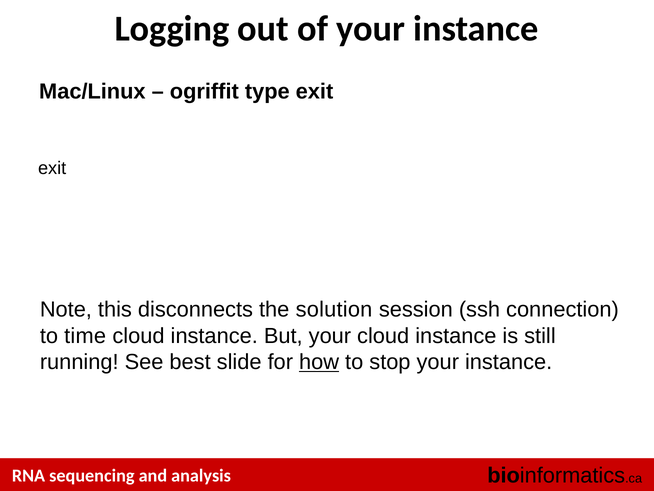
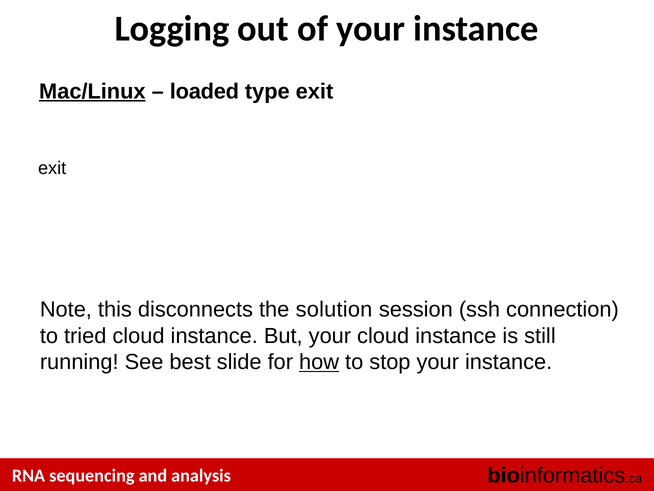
Mac/Linux underline: none -> present
ogriffit: ogriffit -> loaded
time: time -> tried
